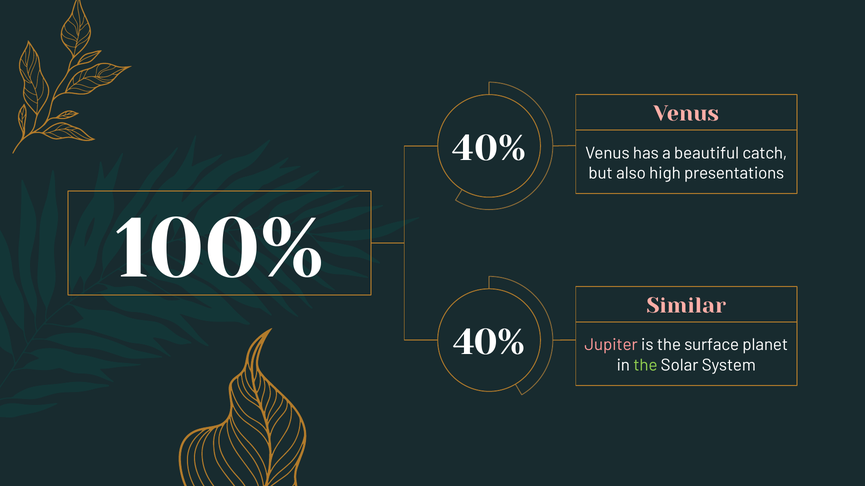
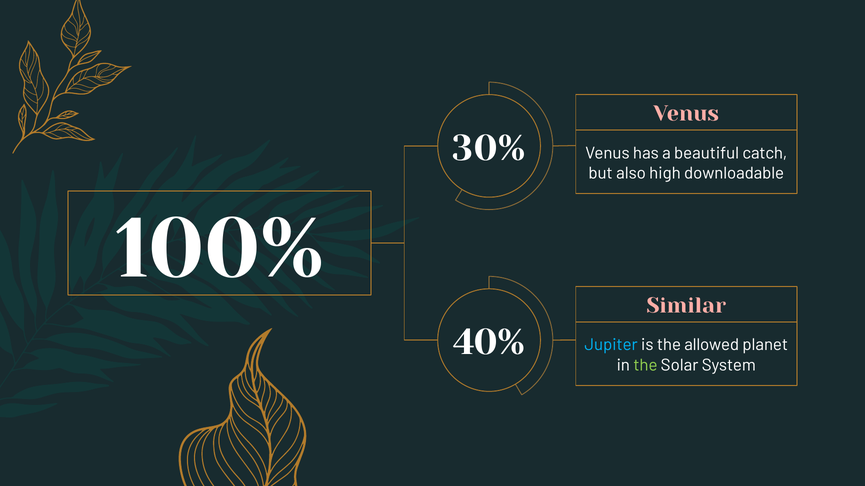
40% at (489, 149): 40% -> 30%
presentations: presentations -> downloadable
Jupiter colour: pink -> light blue
surface: surface -> allowed
